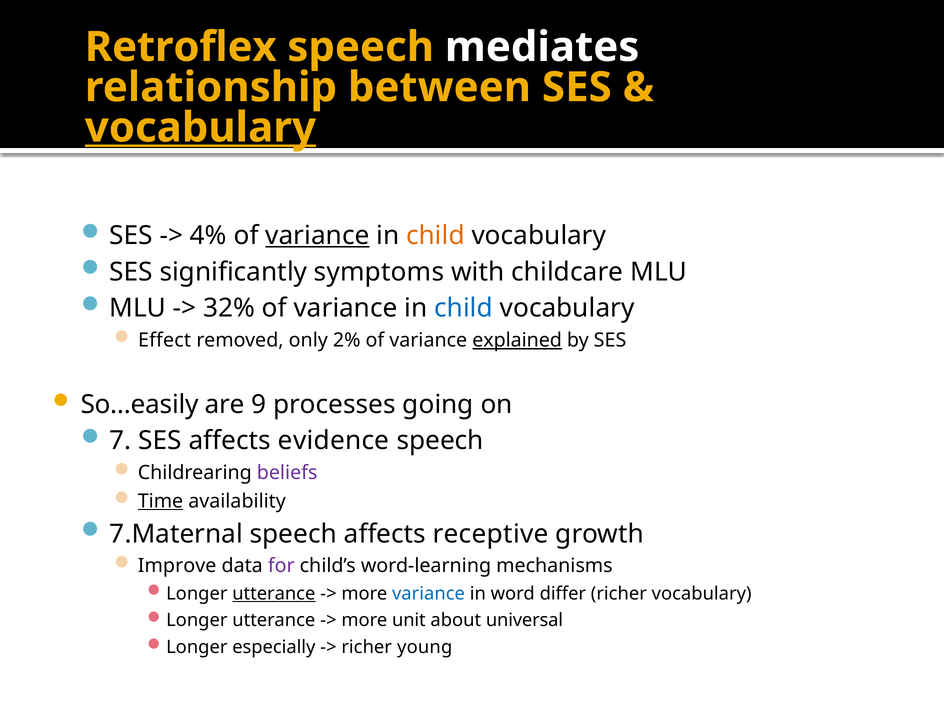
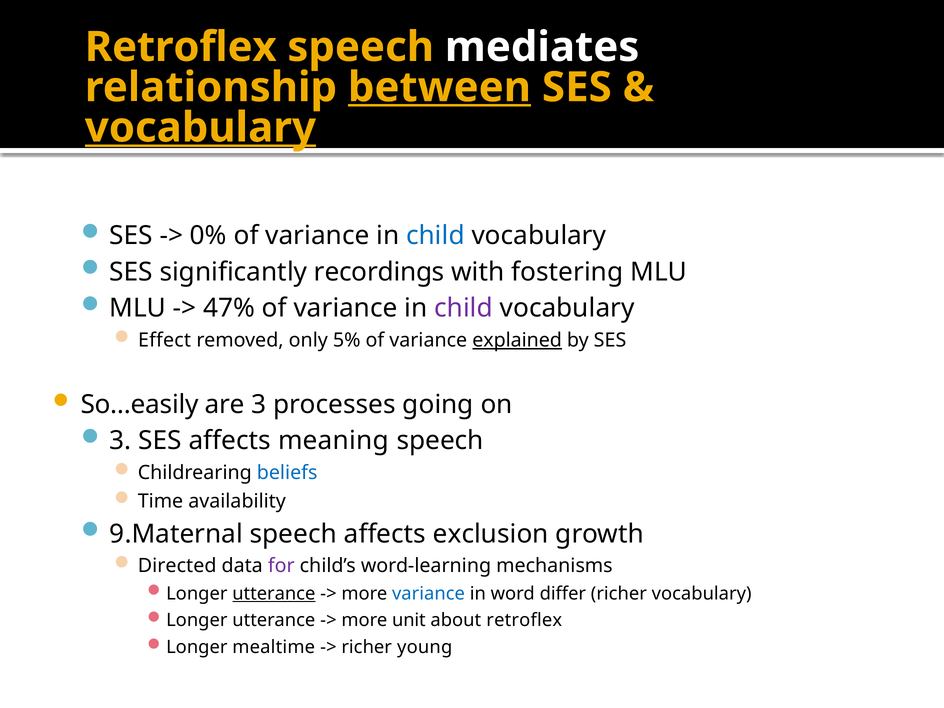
between underline: none -> present
4%: 4% -> 0%
variance at (317, 236) underline: present -> none
child at (435, 236) colour: orange -> blue
symptoms: symptoms -> recordings
childcare: childcare -> fostering
32%: 32% -> 47%
child at (464, 308) colour: blue -> purple
2%: 2% -> 5%
are 9: 9 -> 3
7 at (120, 441): 7 -> 3
evidence: evidence -> meaning
beliefs colour: purple -> blue
Time underline: present -> none
7.Maternal: 7.Maternal -> 9.Maternal
receptive: receptive -> exclusion
Improve: Improve -> Directed
about universal: universal -> retroflex
especially: especially -> mealtime
